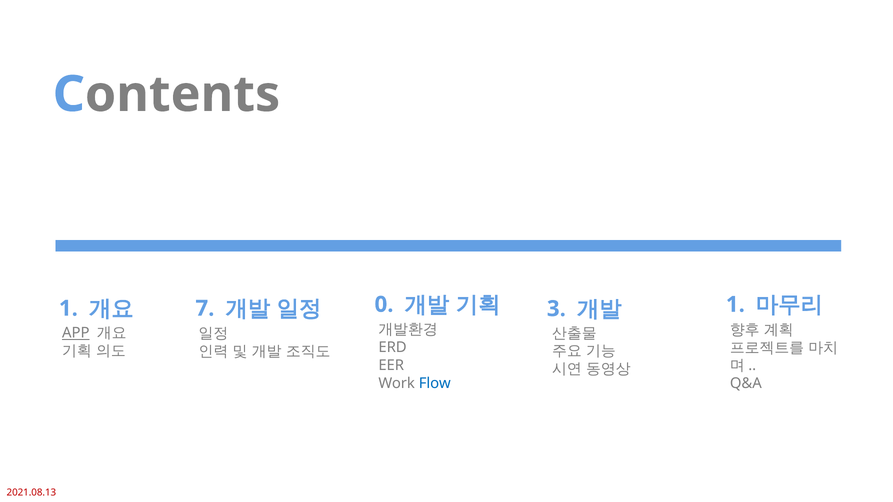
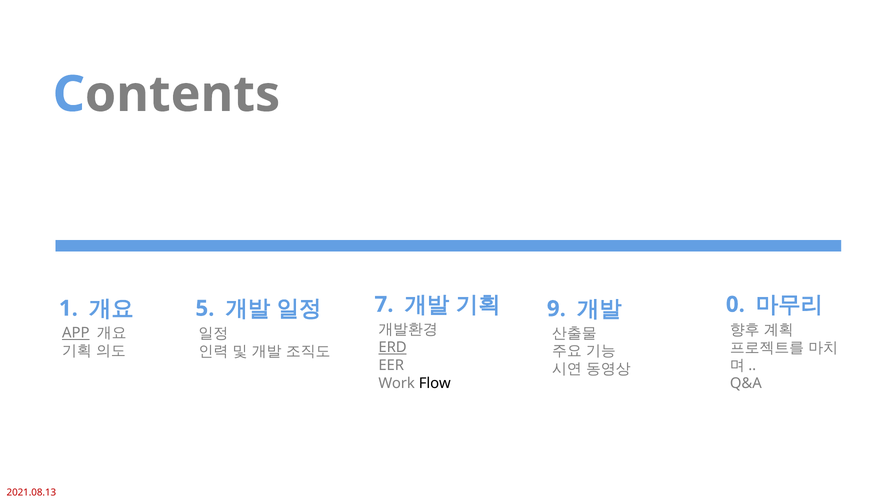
7: 7 -> 5
0: 0 -> 7
3: 3 -> 9
1 at (735, 305): 1 -> 0
ERD underline: none -> present
Flow colour: blue -> black
